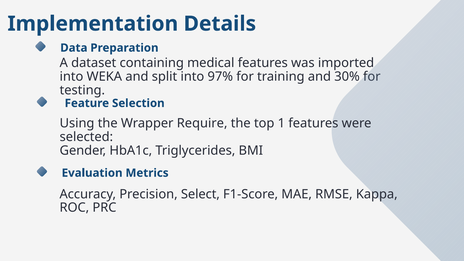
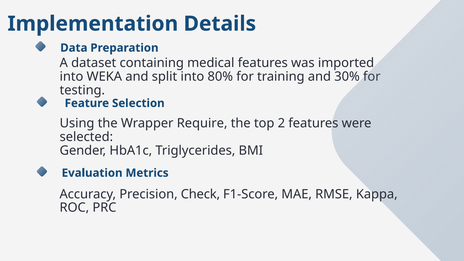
97%: 97% -> 80%
1: 1 -> 2
Select: Select -> Check
